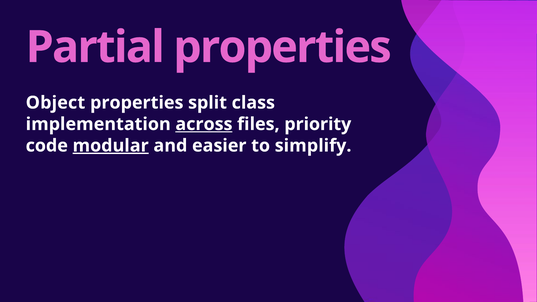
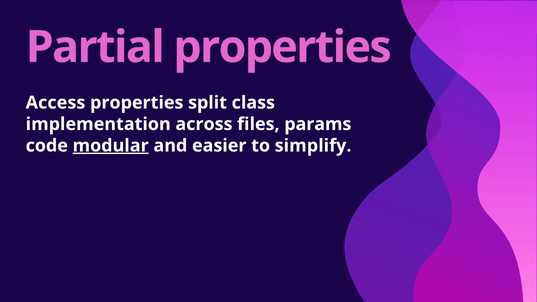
Object: Object -> Access
across underline: present -> none
priority: priority -> params
